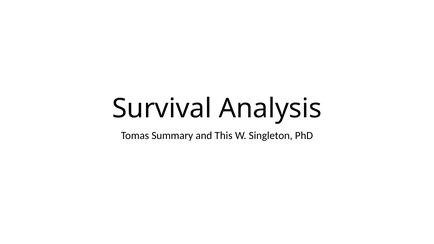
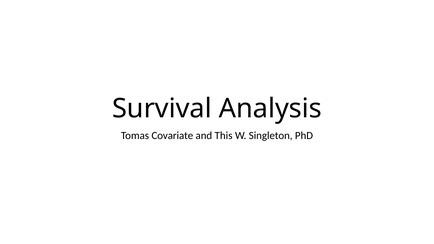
Summary: Summary -> Covariate
